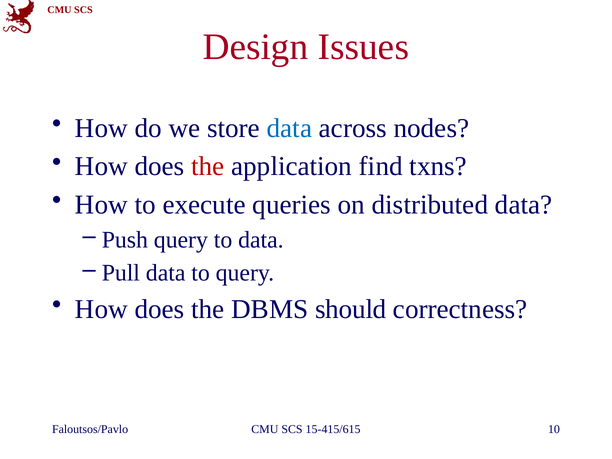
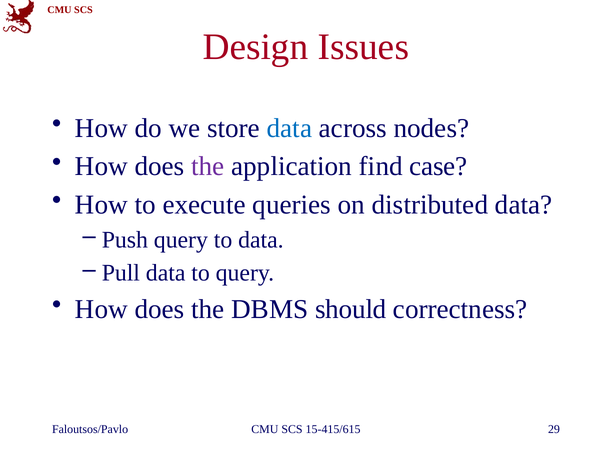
the at (208, 166) colour: red -> purple
txns: txns -> case
10: 10 -> 29
